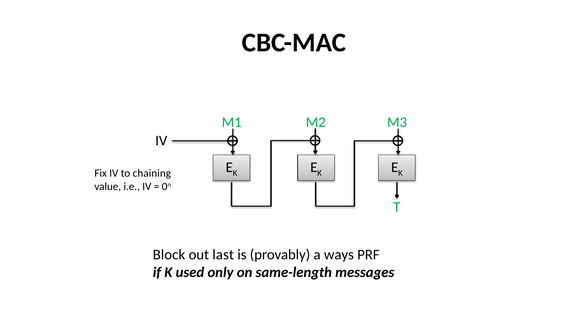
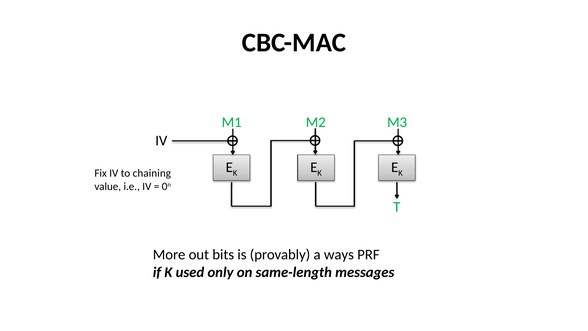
Block: Block -> More
last: last -> bits
